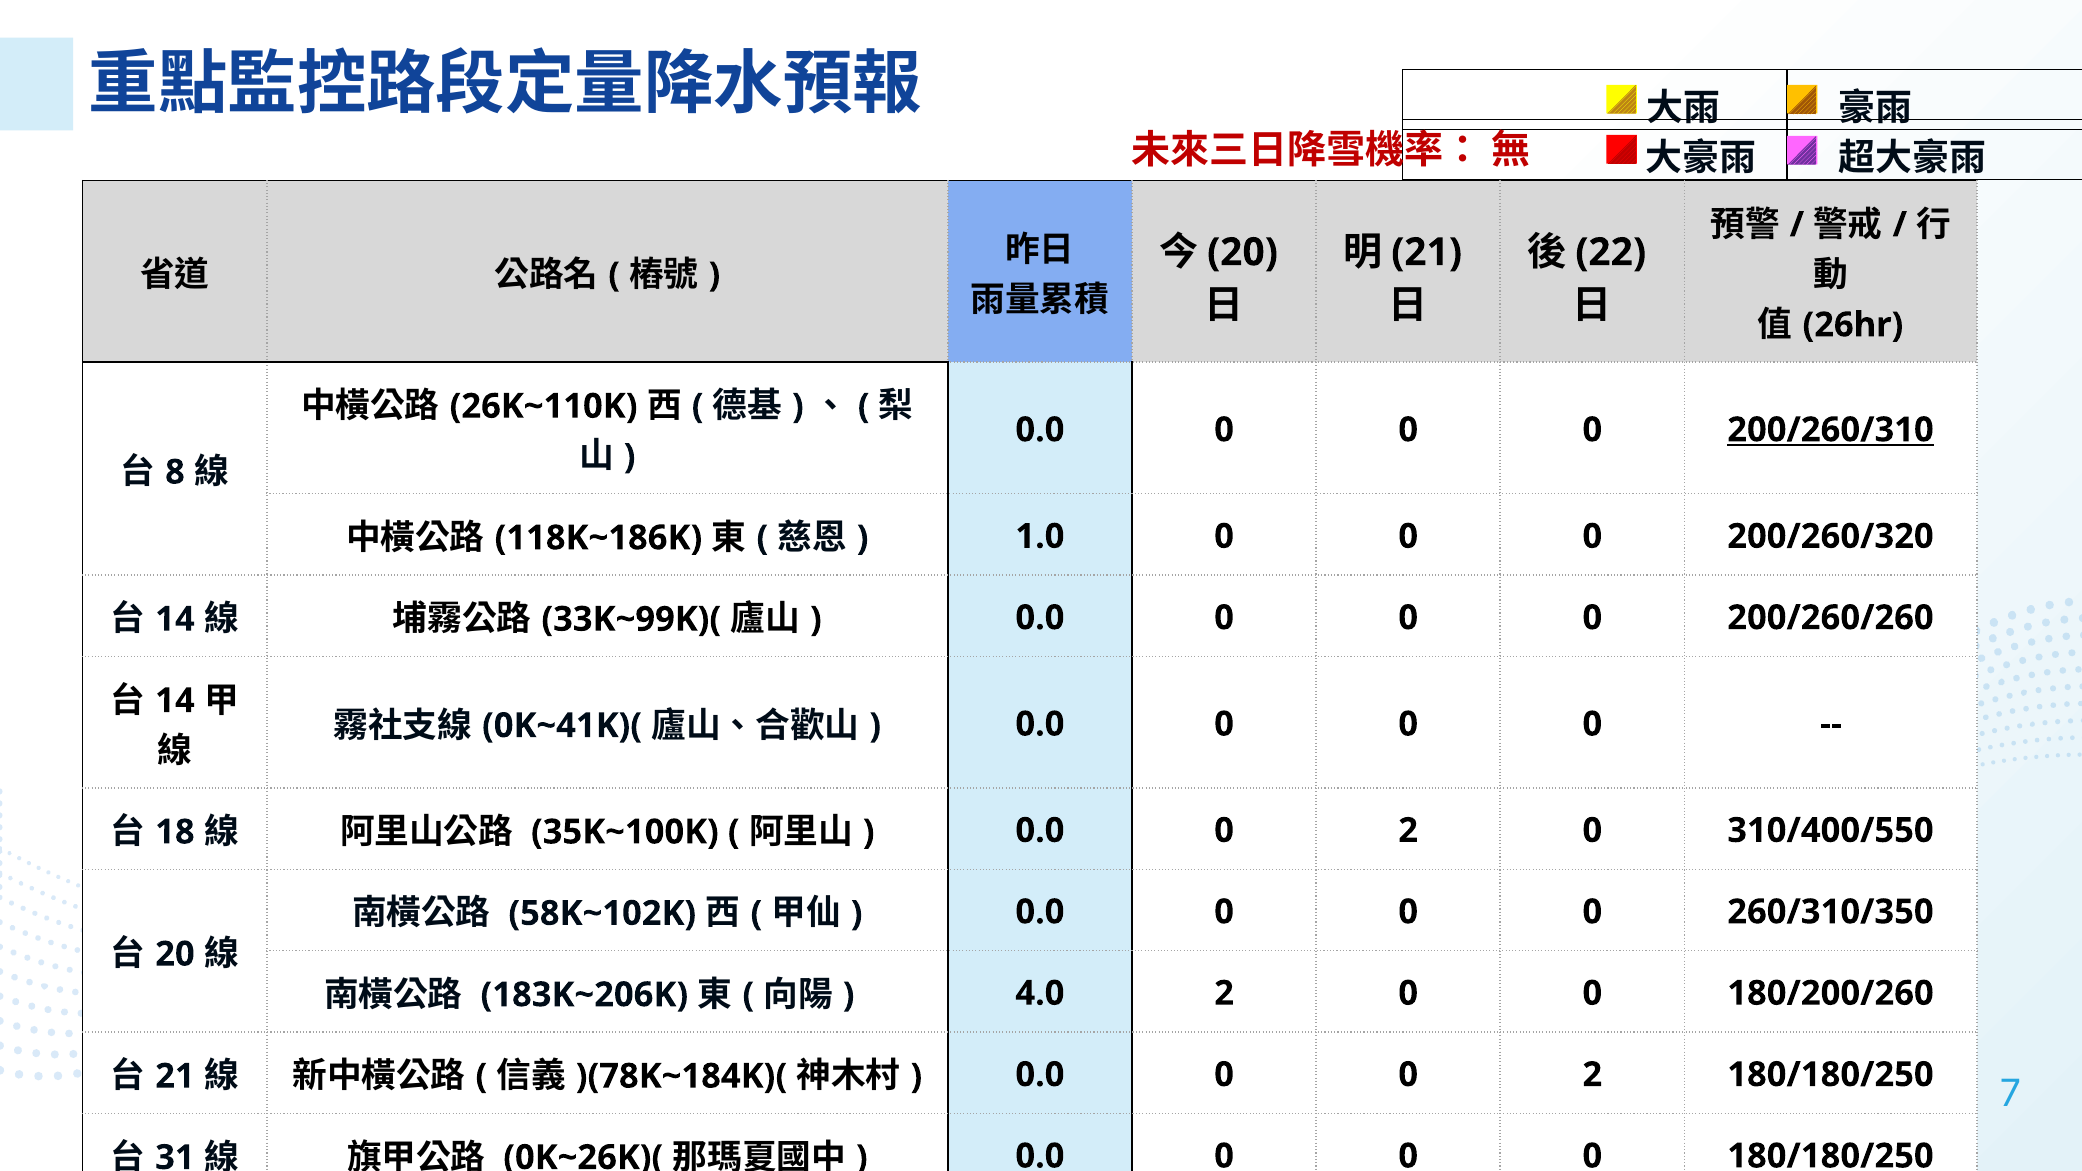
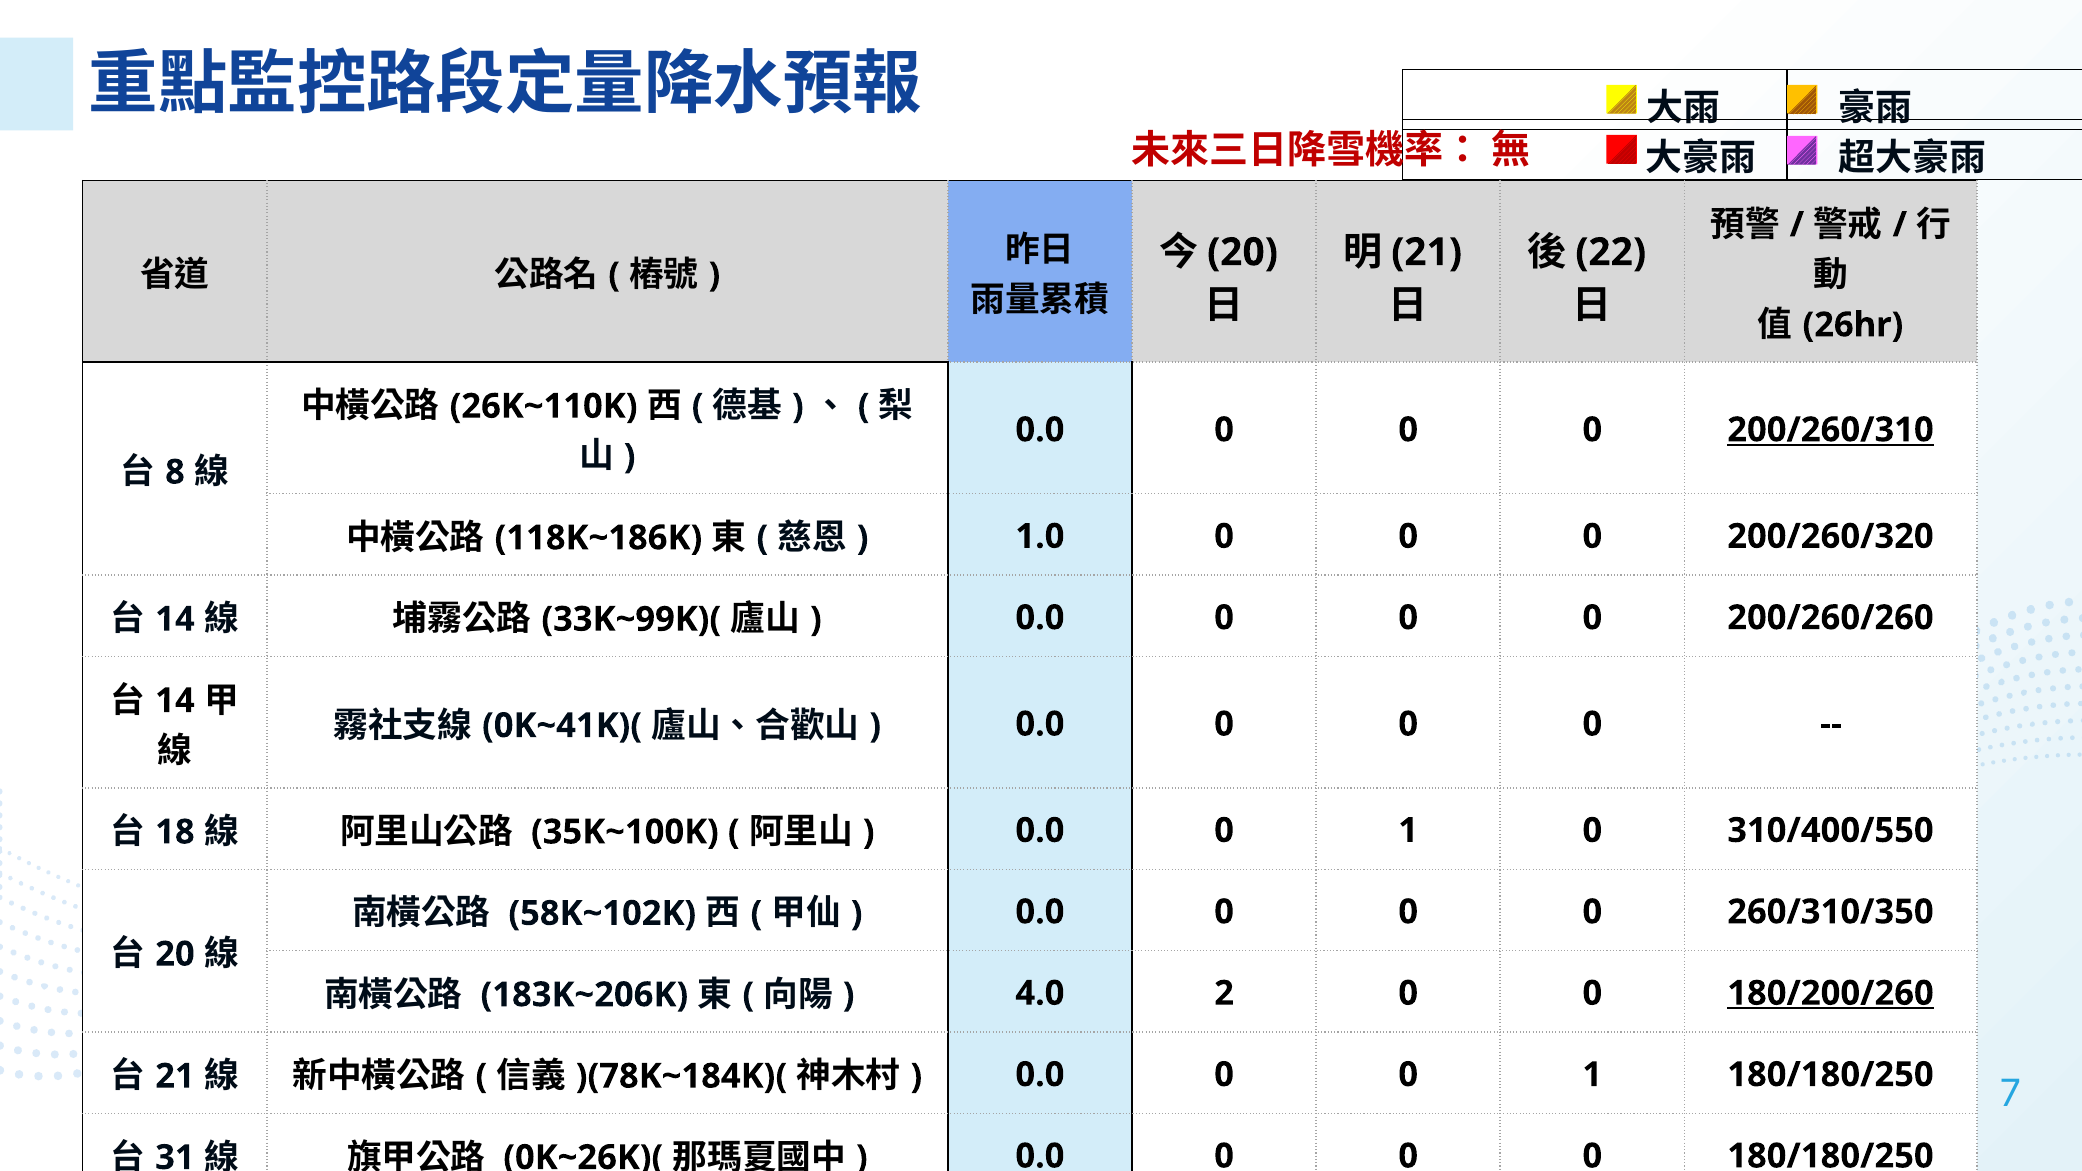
0.0 0 2: 2 -> 1
180/200/260 underline: none -> present
0 0 2: 2 -> 1
